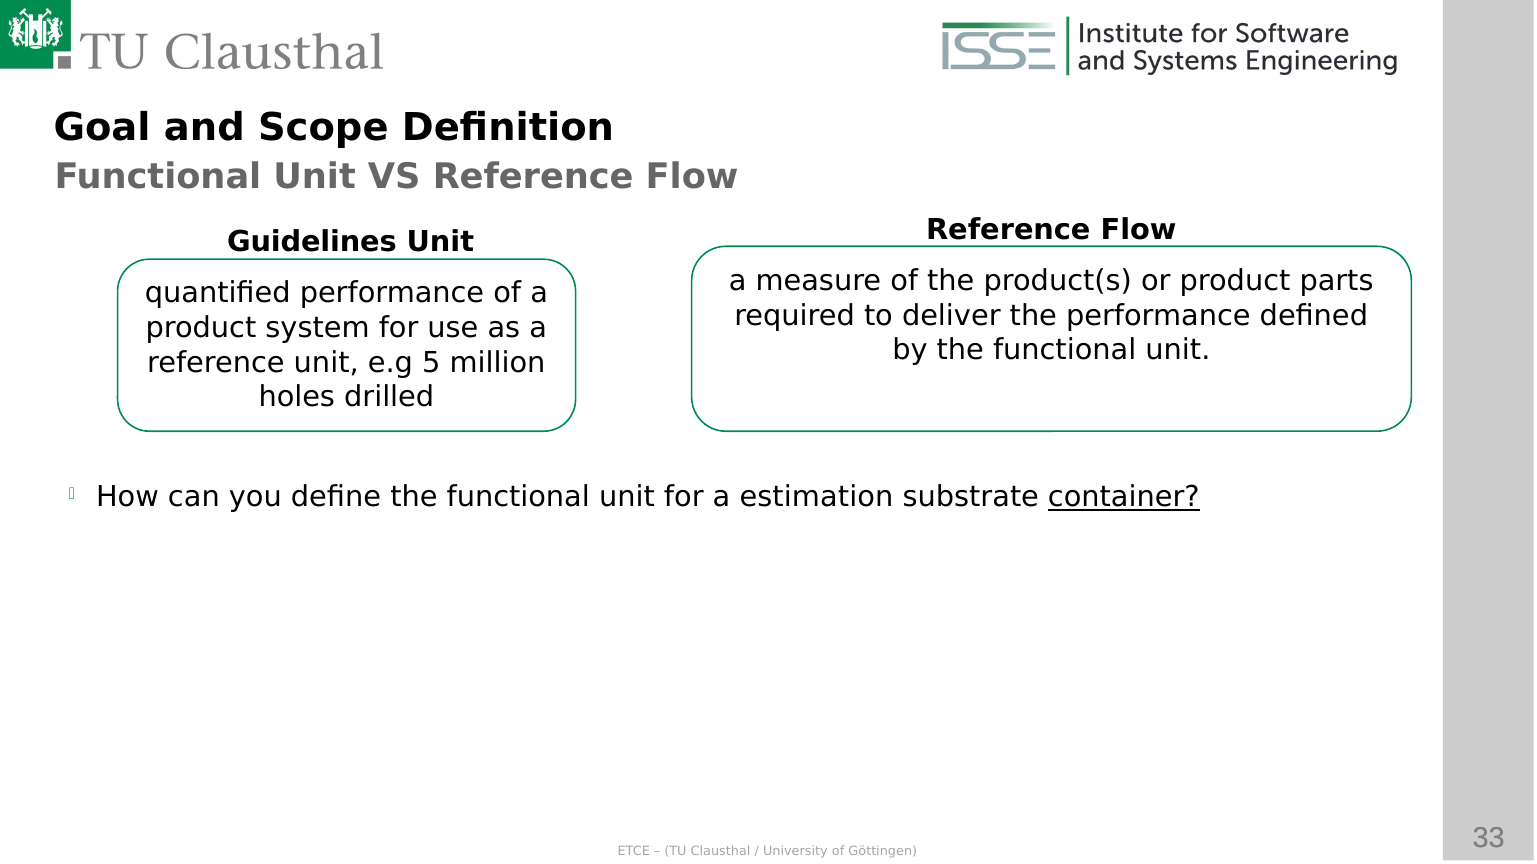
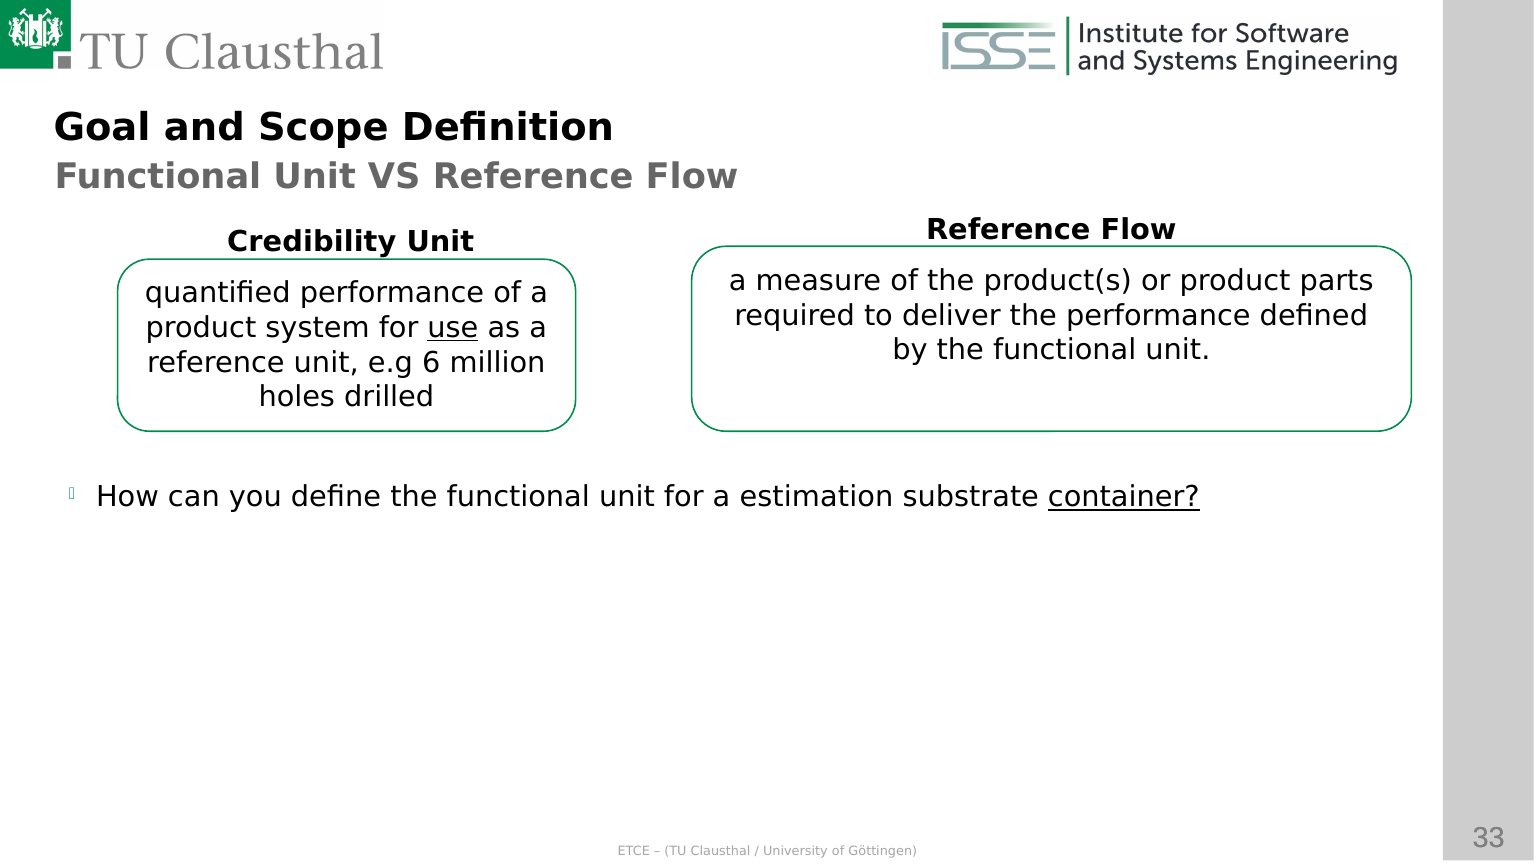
Guidelines: Guidelines -> Credibility
use underline: none -> present
5: 5 -> 6
